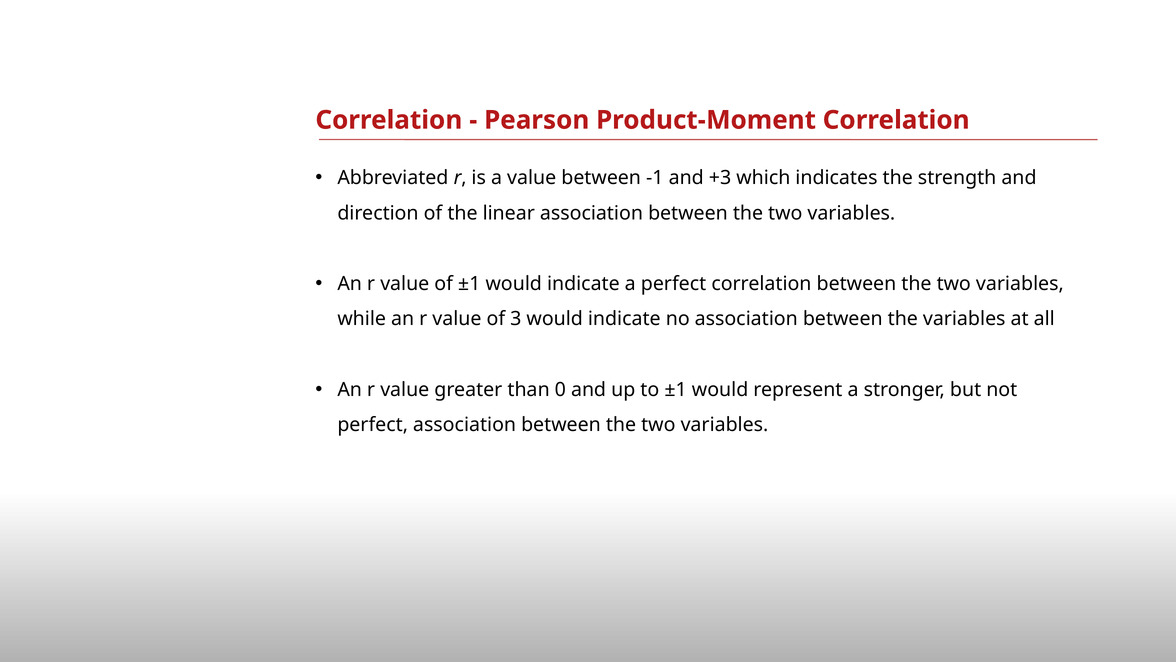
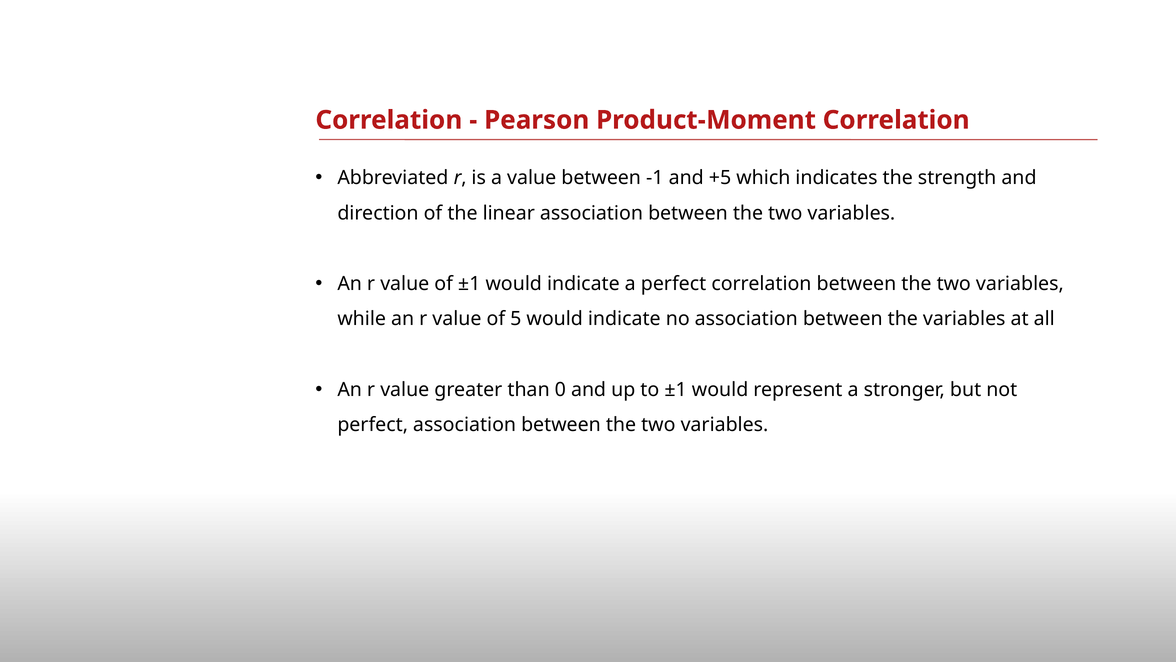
+3: +3 -> +5
3: 3 -> 5
